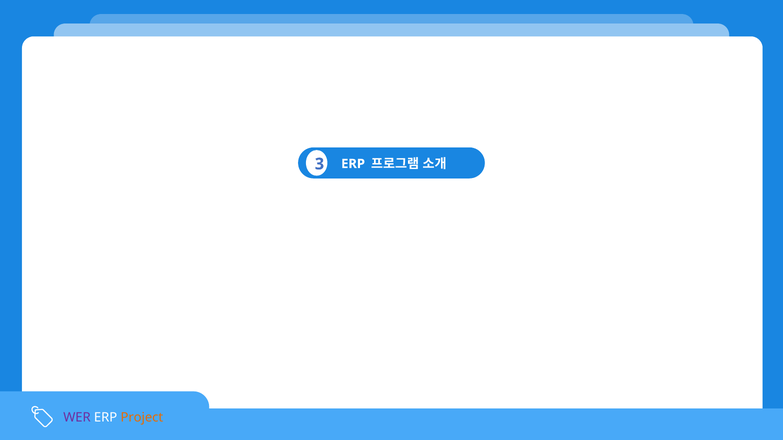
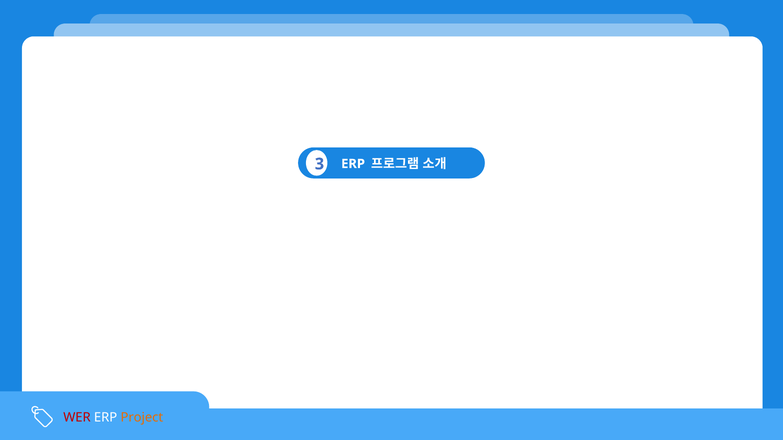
WER colour: purple -> red
